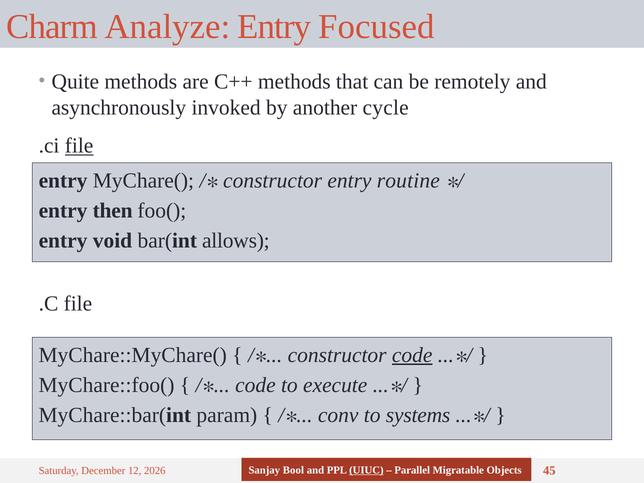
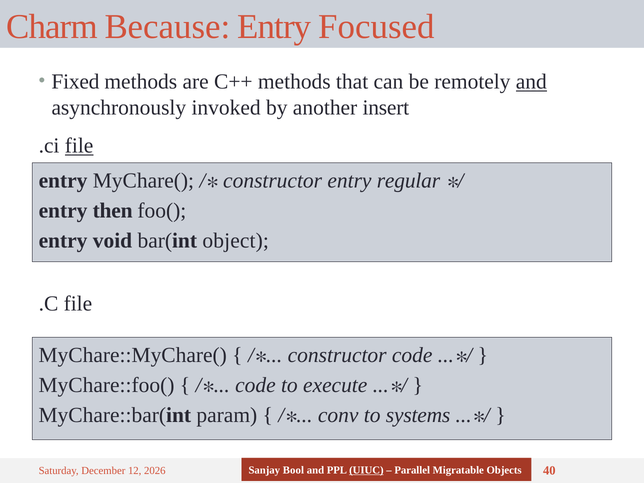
Analyze: Analyze -> Because
Quite: Quite -> Fixed
and at (531, 82) underline: none -> present
cycle: cycle -> insert
routine: routine -> regular
allows: allows -> object
code at (412, 355) underline: present -> none
45: 45 -> 40
